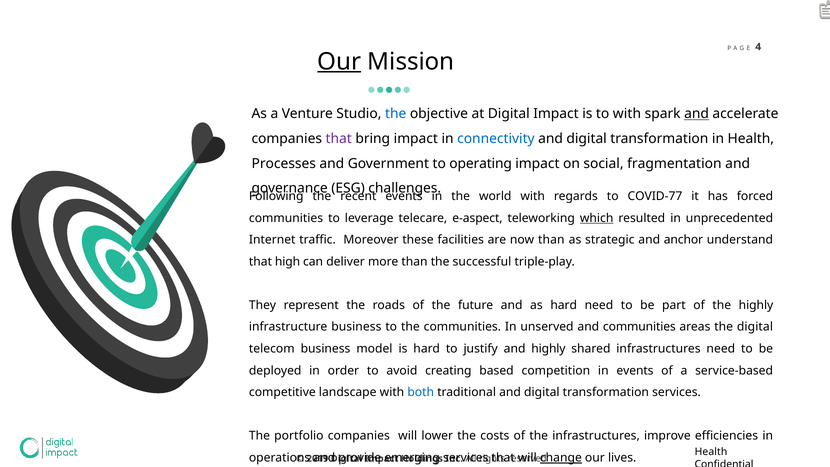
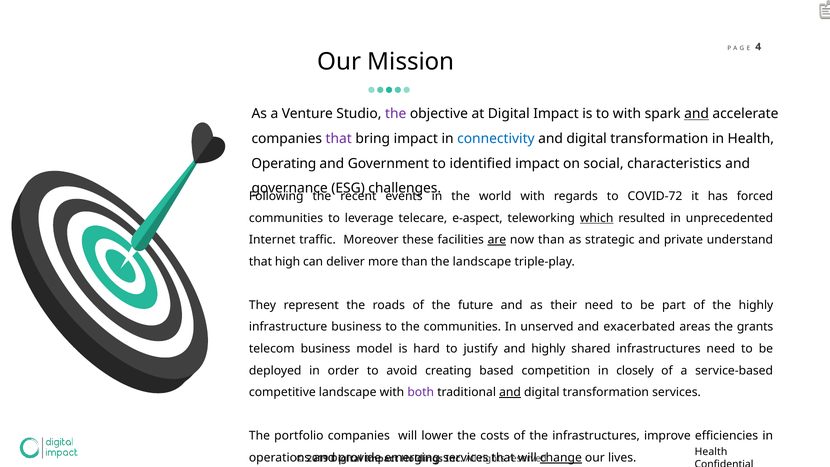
Our at (339, 62) underline: present -> none
the at (396, 114) colour: blue -> purple
Processes: Processes -> Operating
operating: operating -> identified
fragmentation: fragmentation -> characteristics
COVID-77: COVID-77 -> COVID-72
are underline: none -> present
anchor: anchor -> private
the successful: successful -> landscape
as hard: hard -> their
and communities: communities -> exacerbated
the digital: digital -> grants
in events: events -> closely
both colour: blue -> purple
and at (510, 392) underline: none -> present
